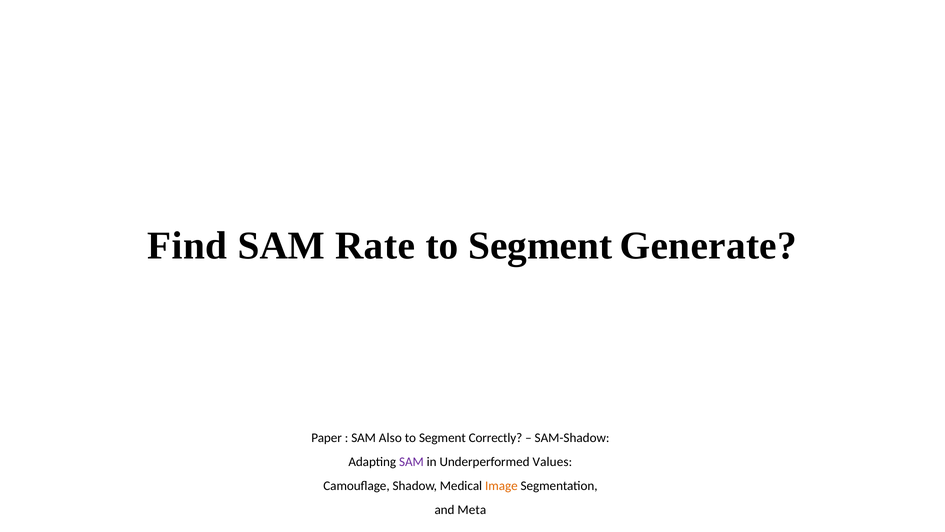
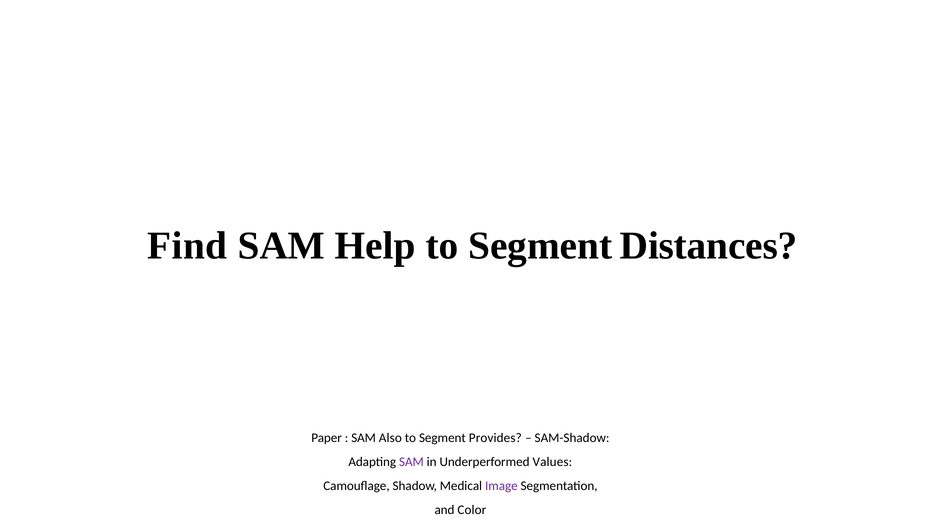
Rate: Rate -> Help
Generate: Generate -> Distances
Correctly: Correctly -> Provides
Image colour: orange -> purple
Meta: Meta -> Color
